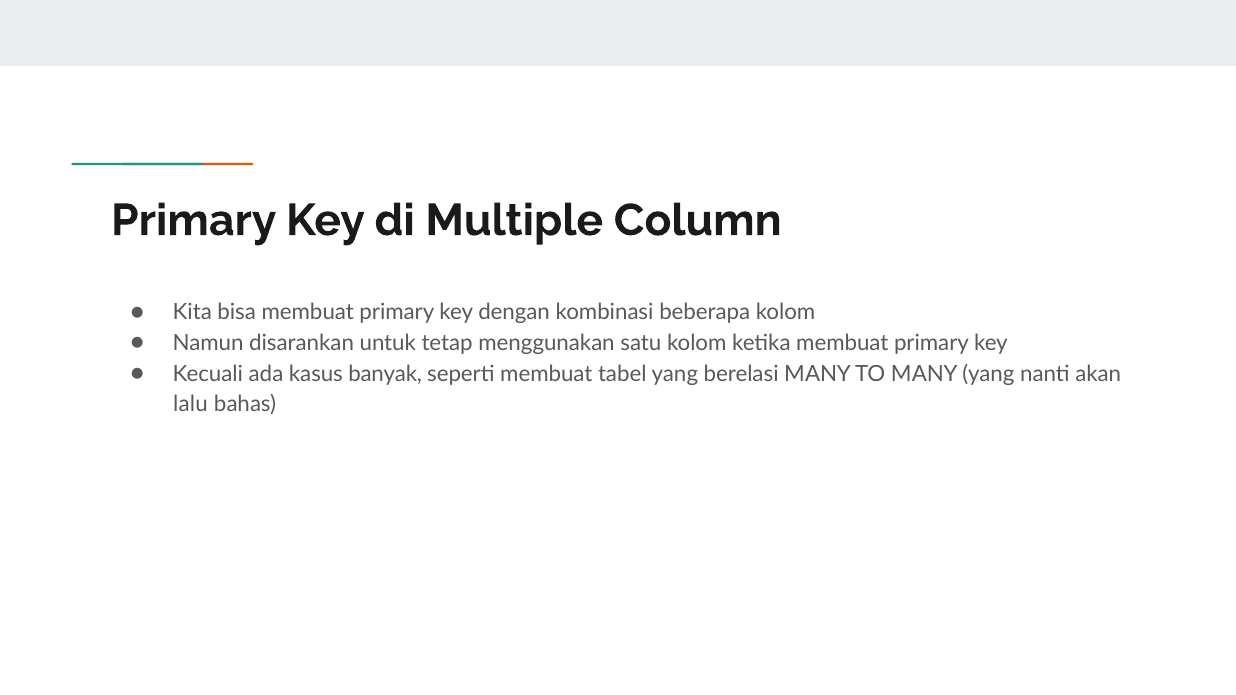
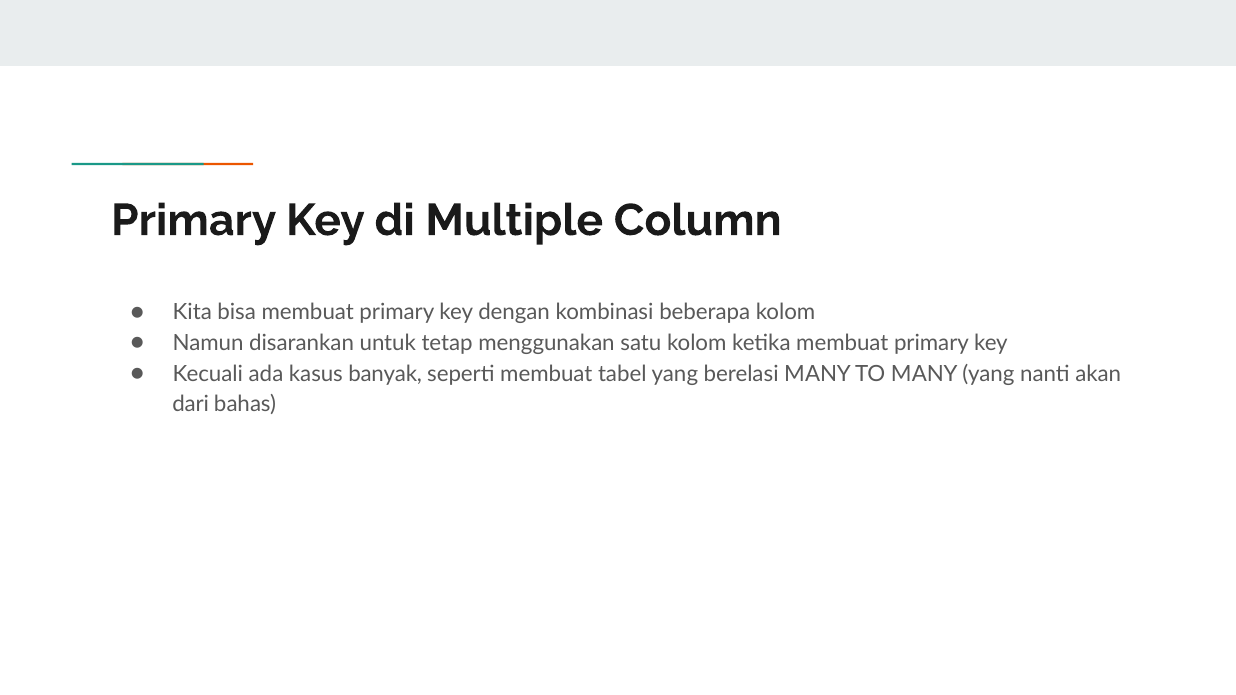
lalu: lalu -> dari
